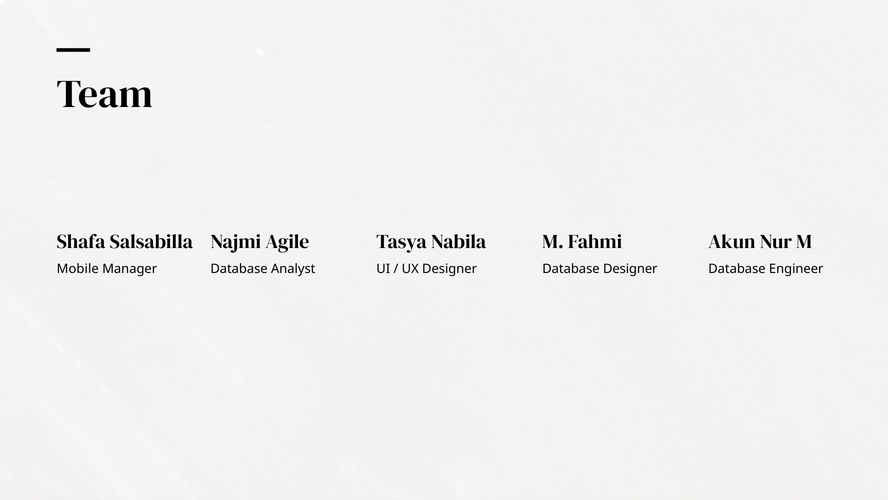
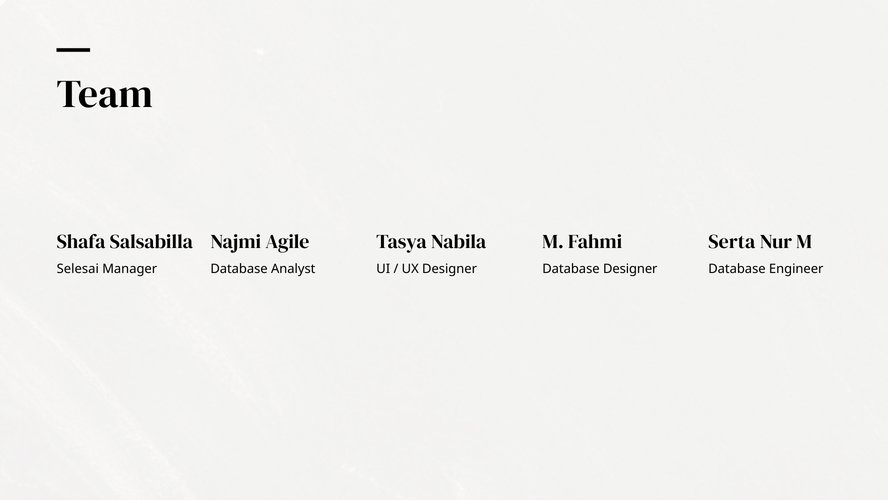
Akun: Akun -> Serta
Mobile: Mobile -> Selesai
